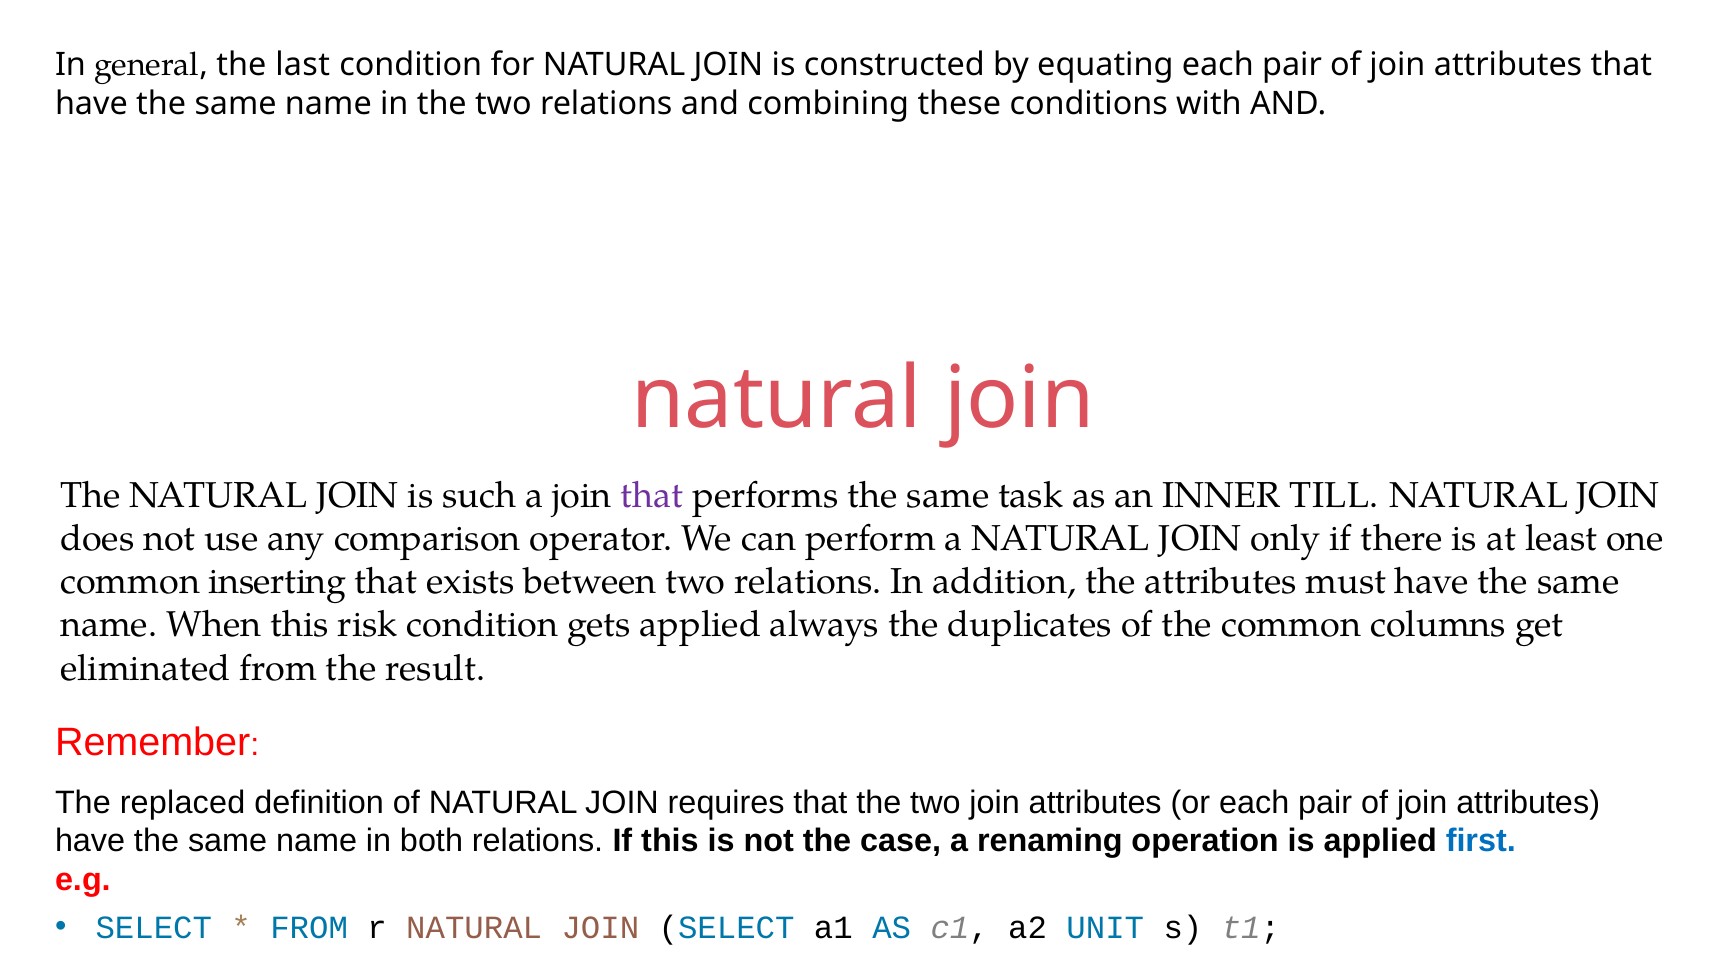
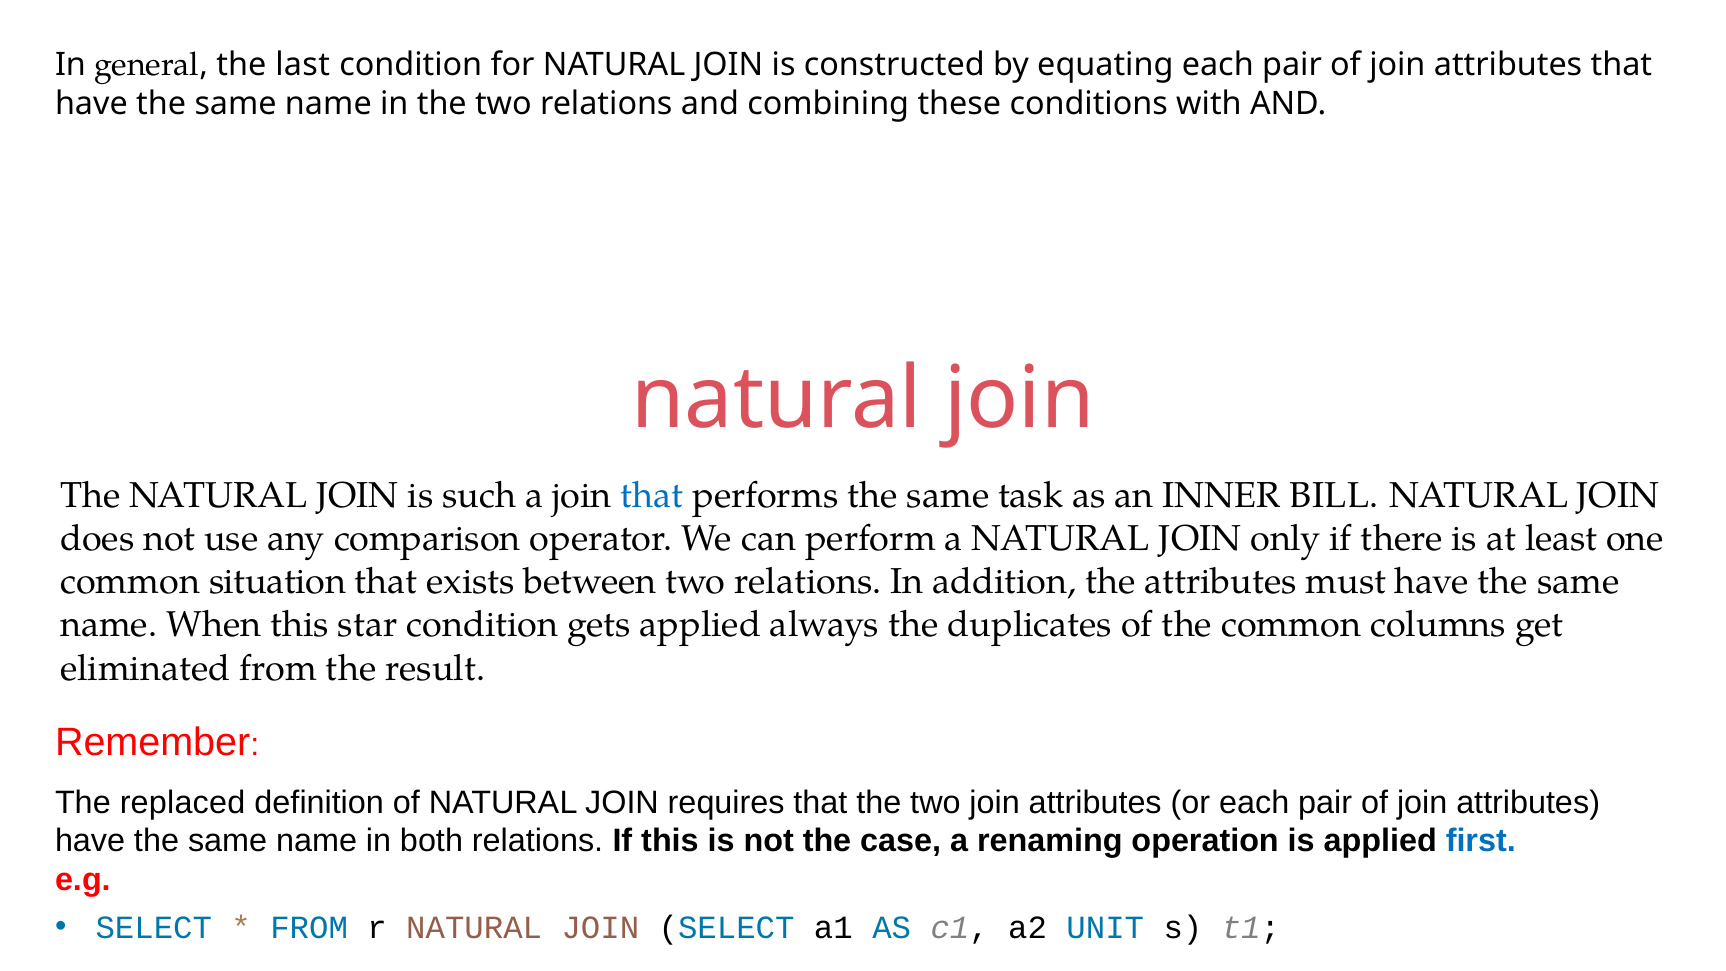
that at (652, 495) colour: purple -> blue
TILL: TILL -> BILL
inserting: inserting -> situation
risk: risk -> star
